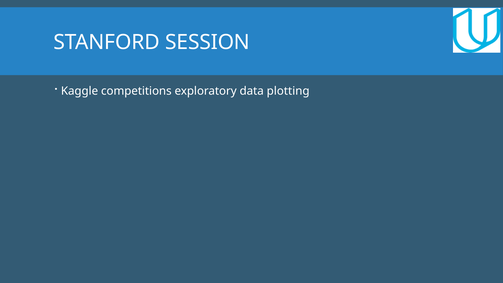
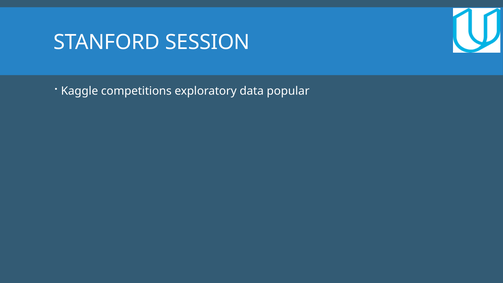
plotting: plotting -> popular
